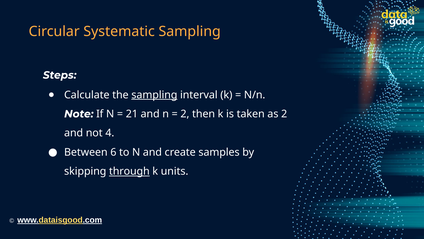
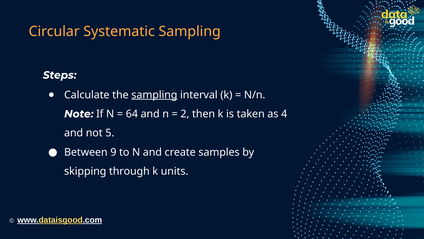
21: 21 -> 64
as 2: 2 -> 4
4: 4 -> 5
6: 6 -> 9
through underline: present -> none
